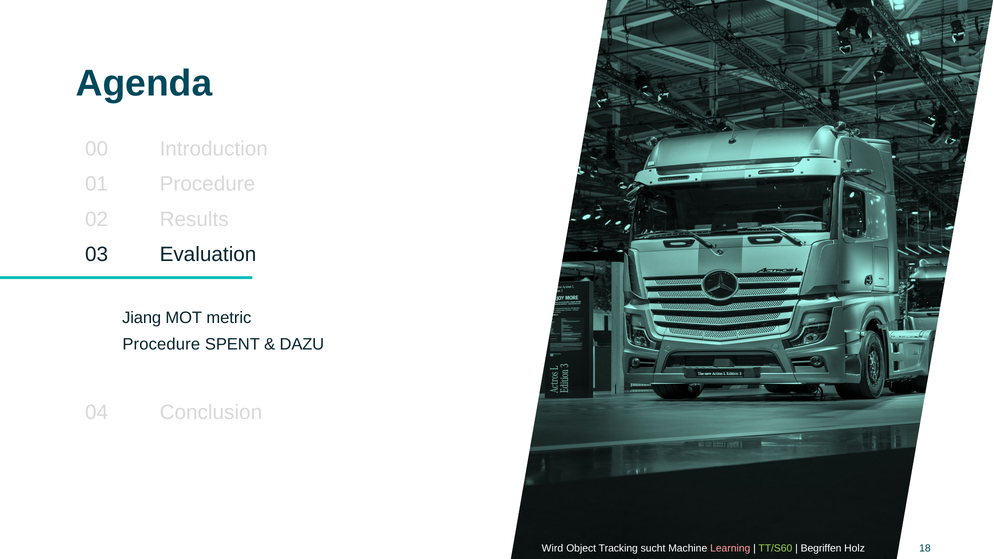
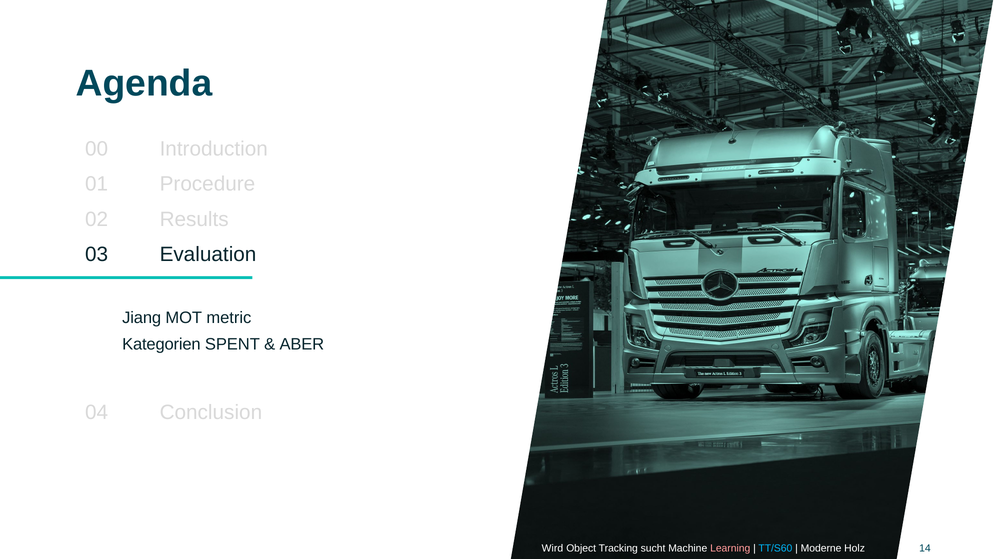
Procedure at (161, 344): Procedure -> Kategorien
DAZU: DAZU -> ABER
TT/S60 colour: light green -> light blue
Begriffen: Begriffen -> Moderne
18: 18 -> 14
